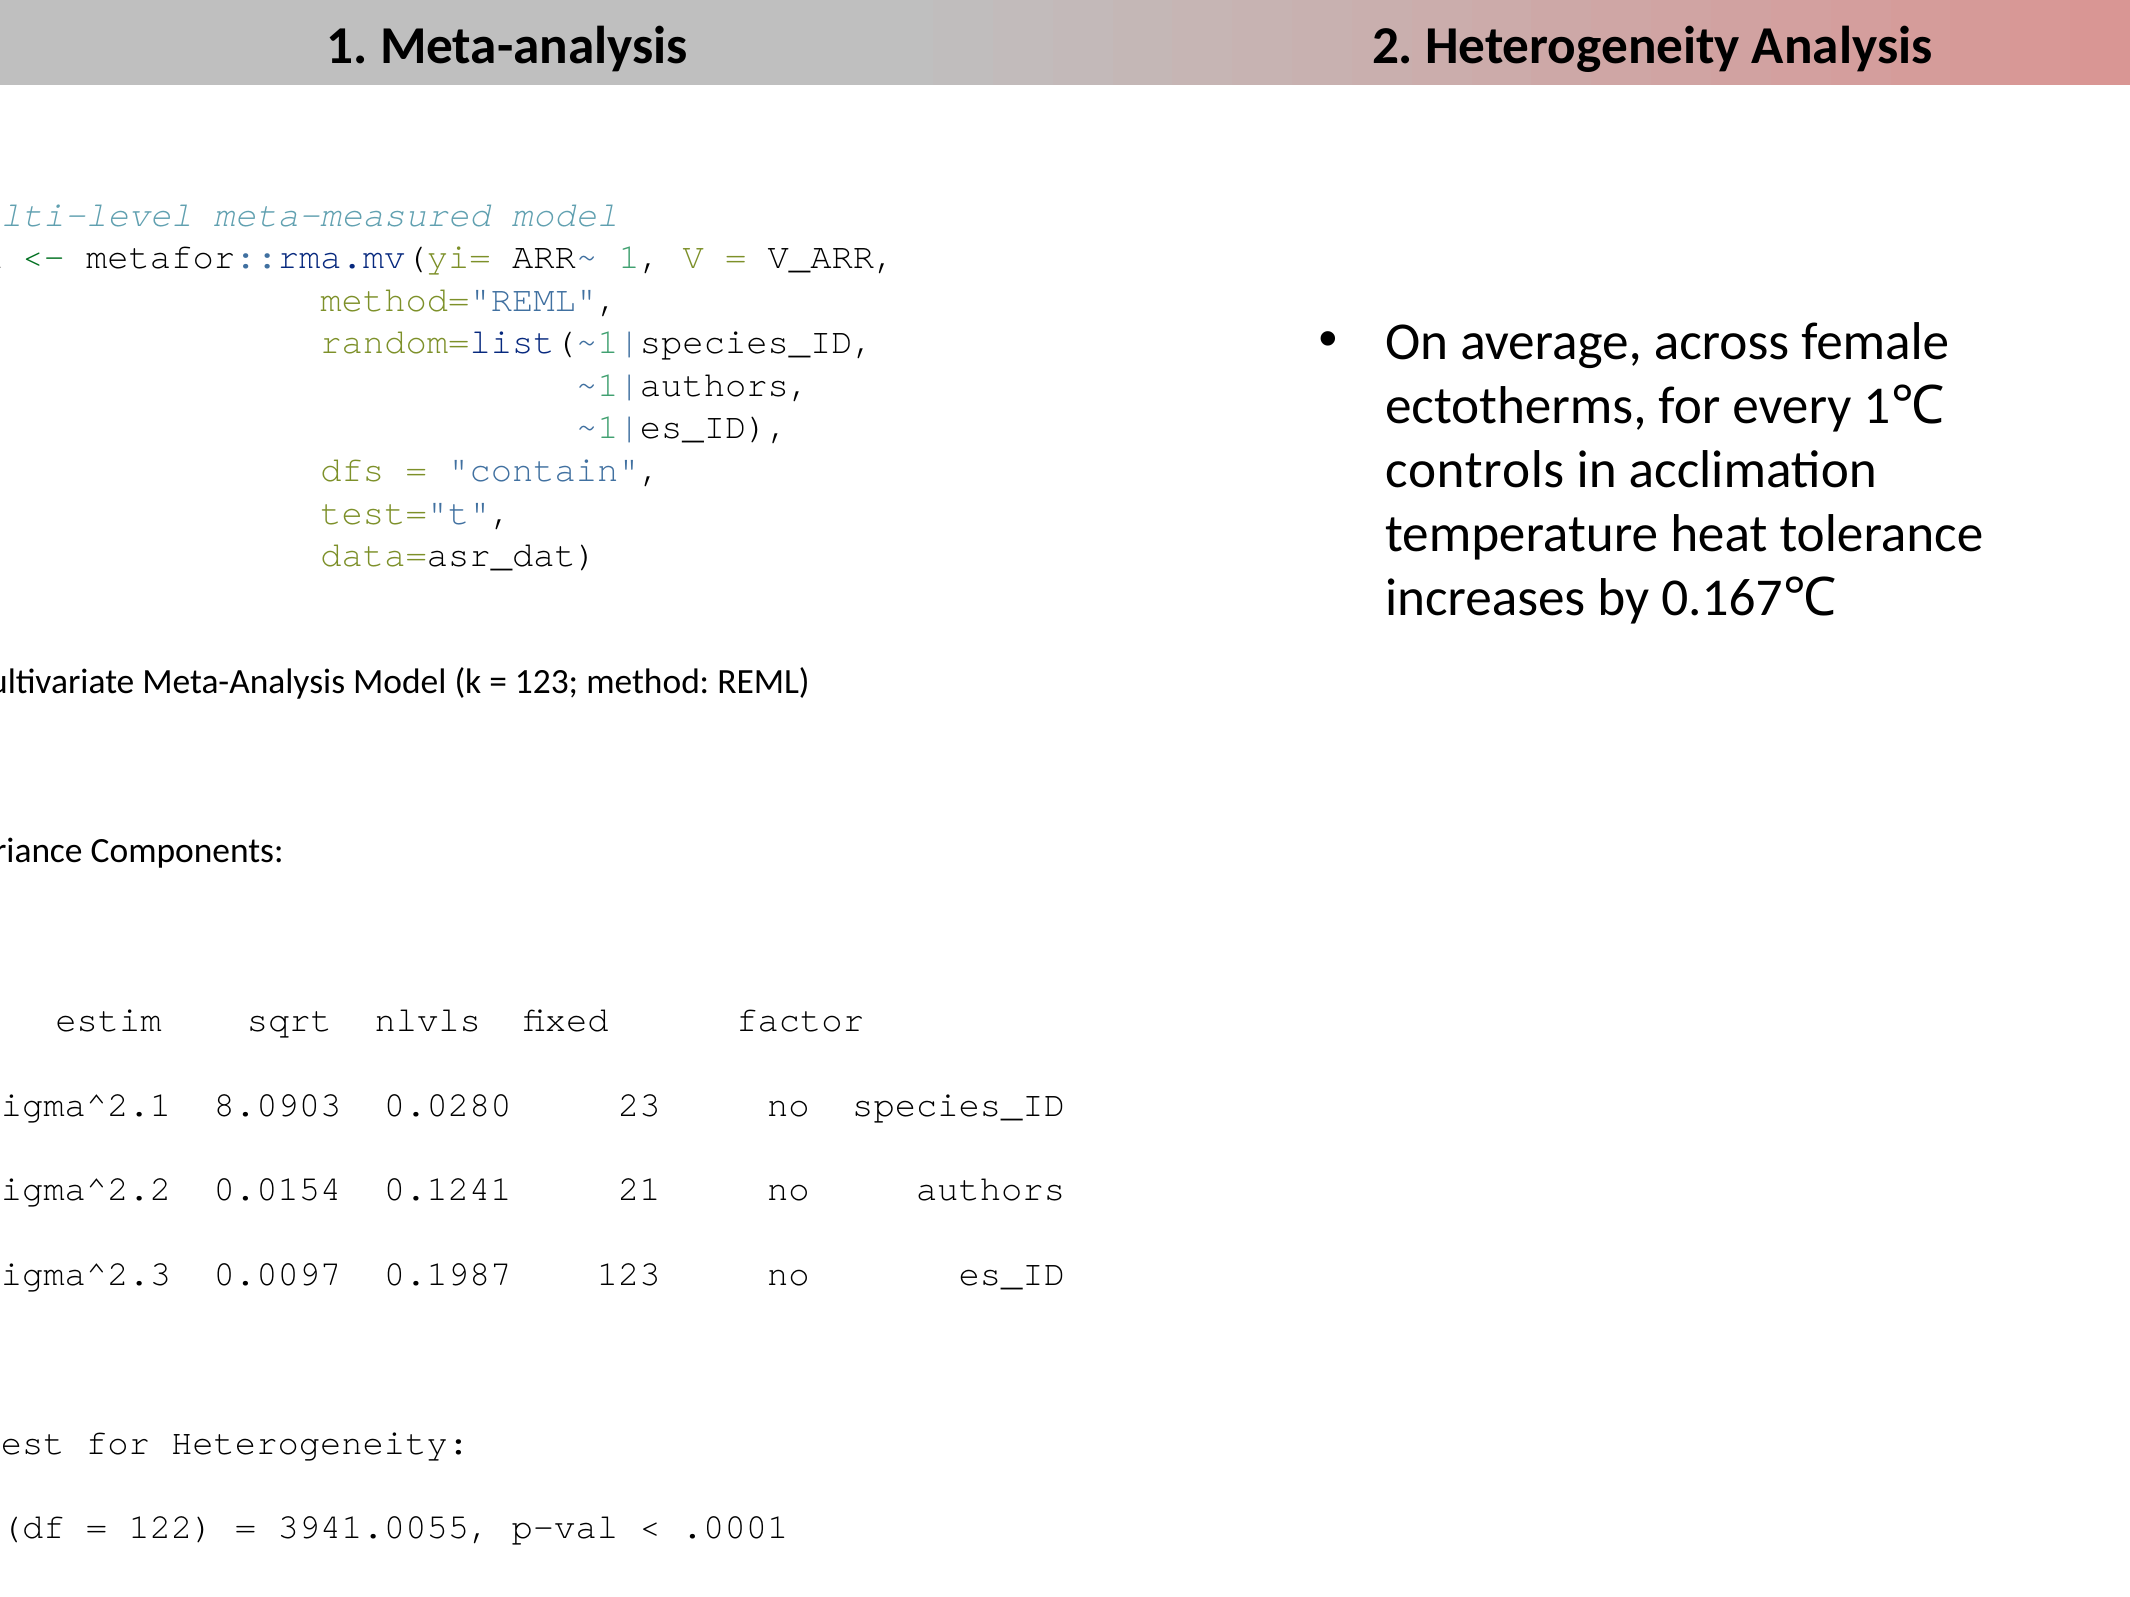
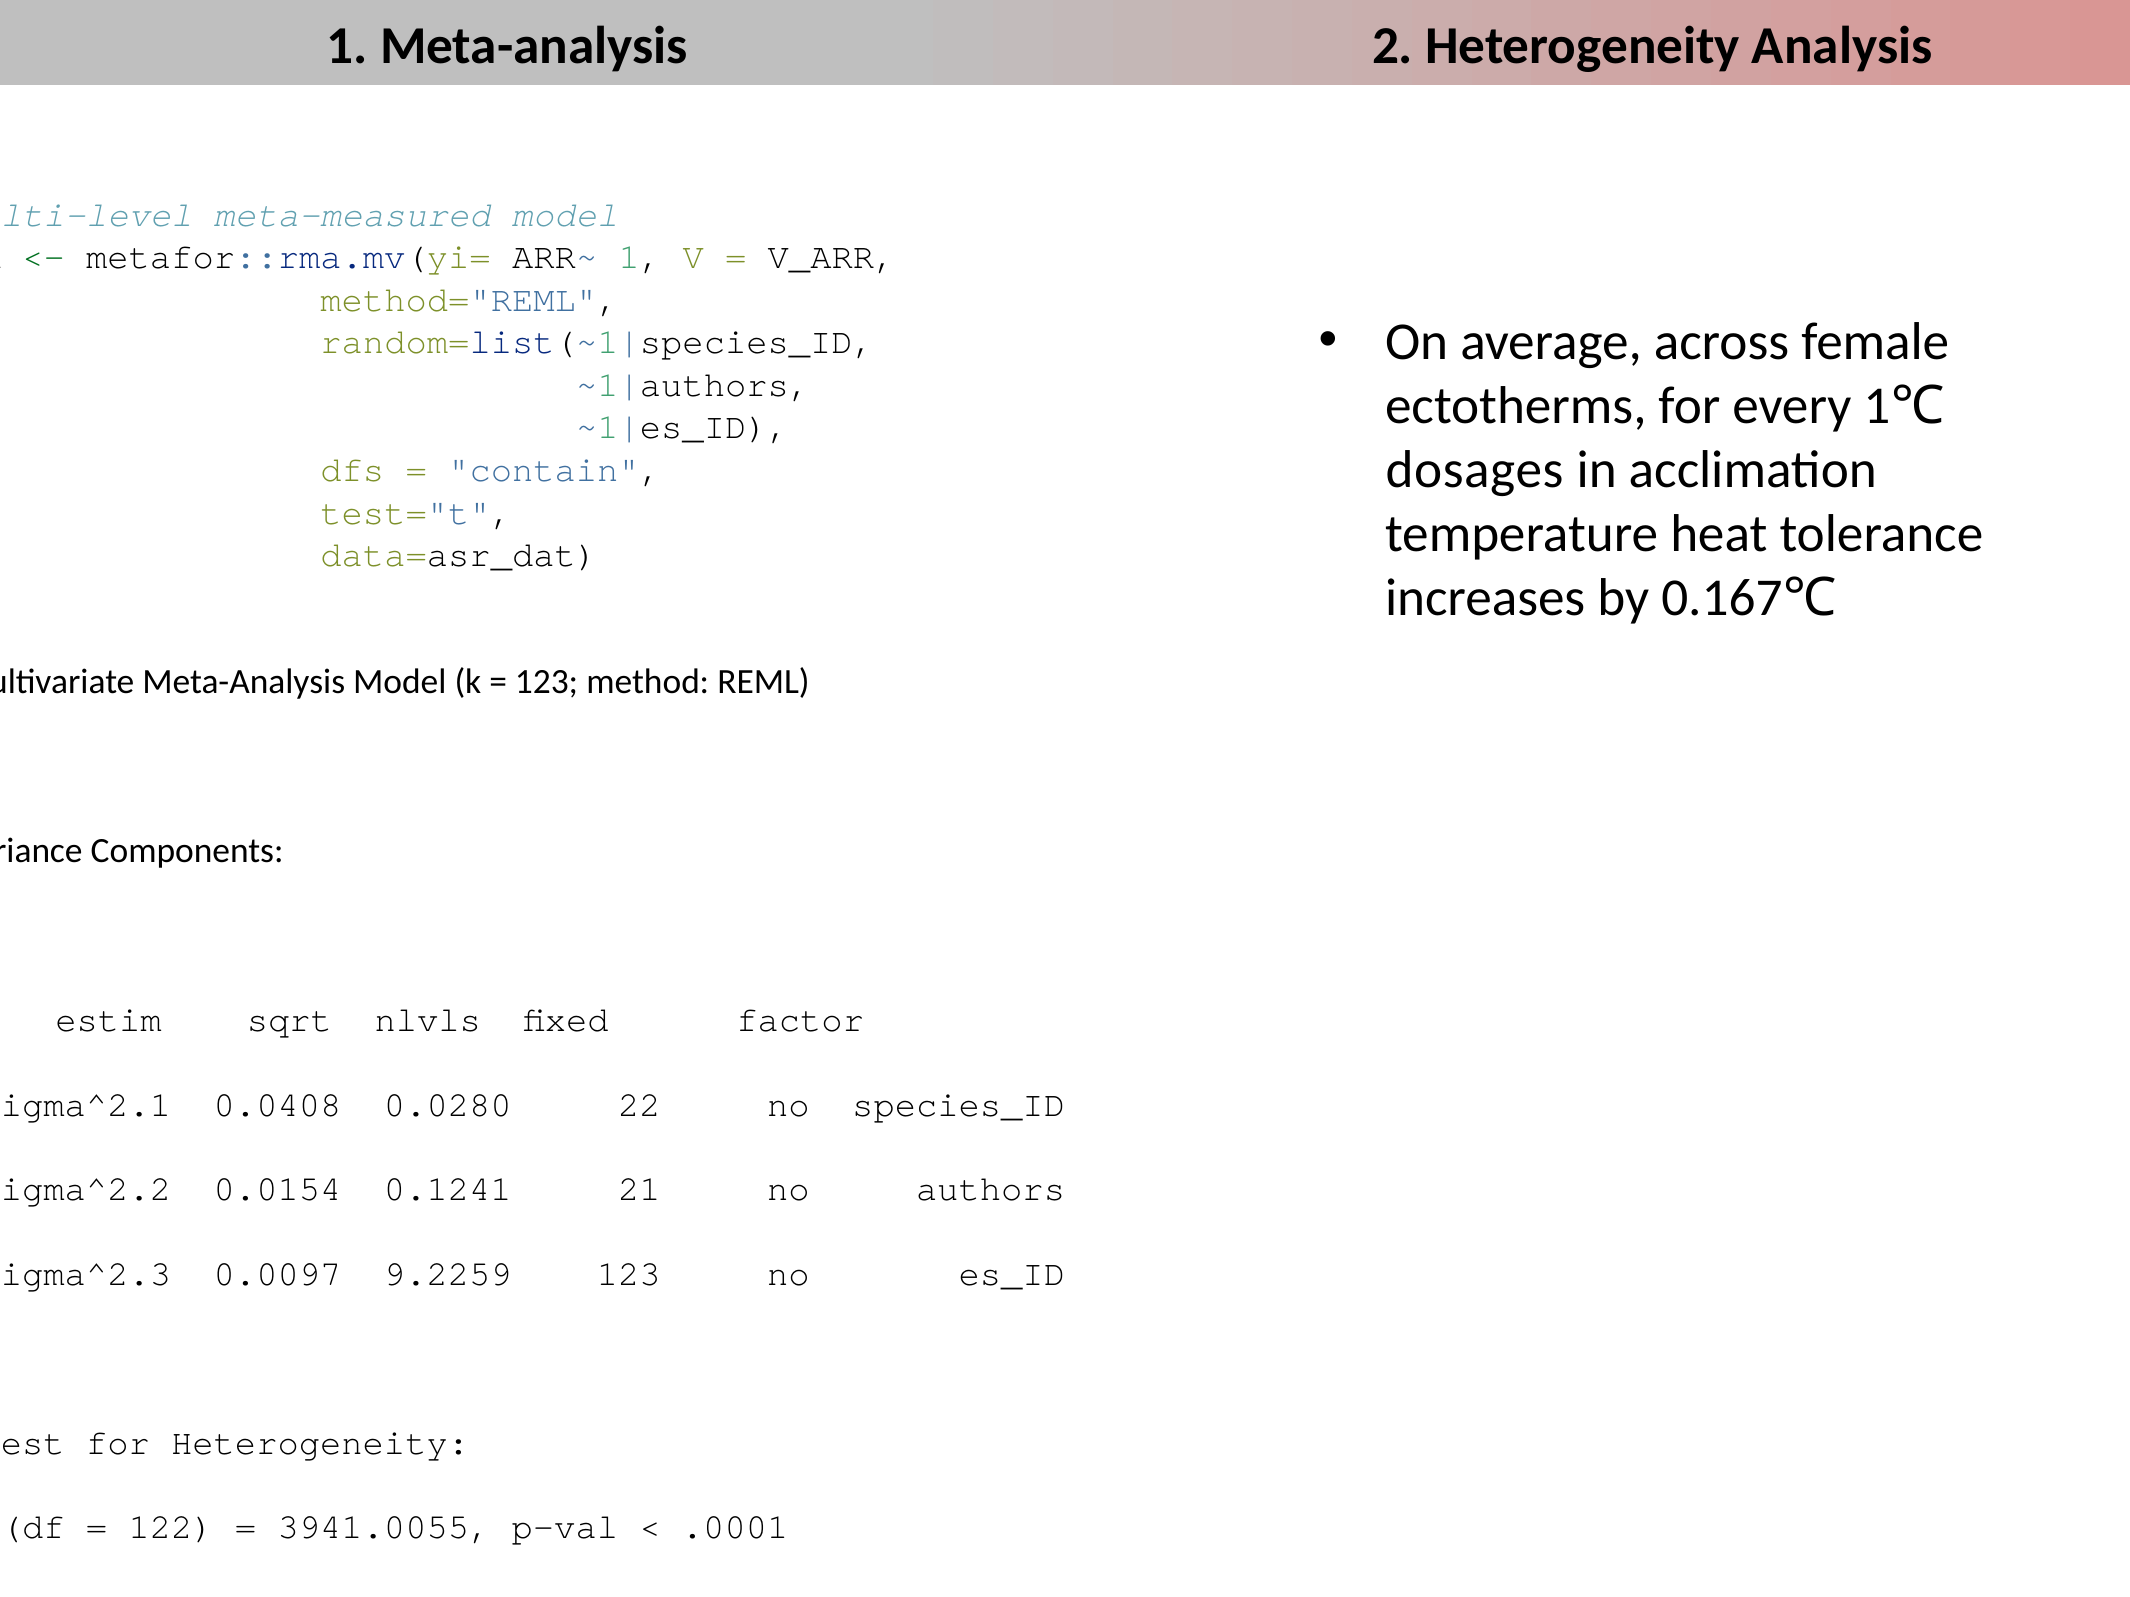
controls: controls -> dosages
8.0903: 8.0903 -> 0.0408
23: 23 -> 22
0.1987: 0.1987 -> 9.2259
